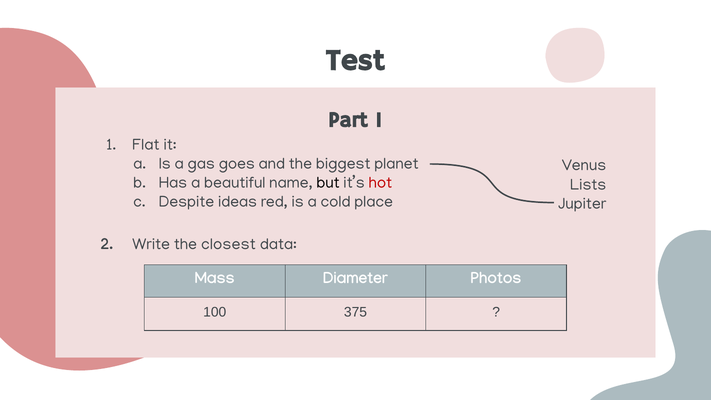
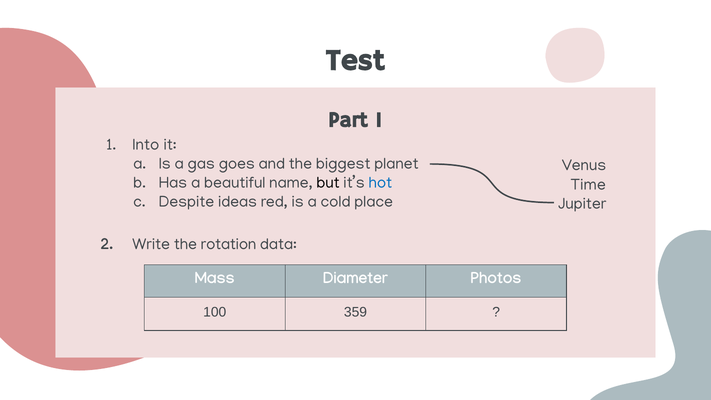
Flat: Flat -> Into
hot colour: red -> blue
Lists: Lists -> Time
closest: closest -> rotation
375: 375 -> 359
